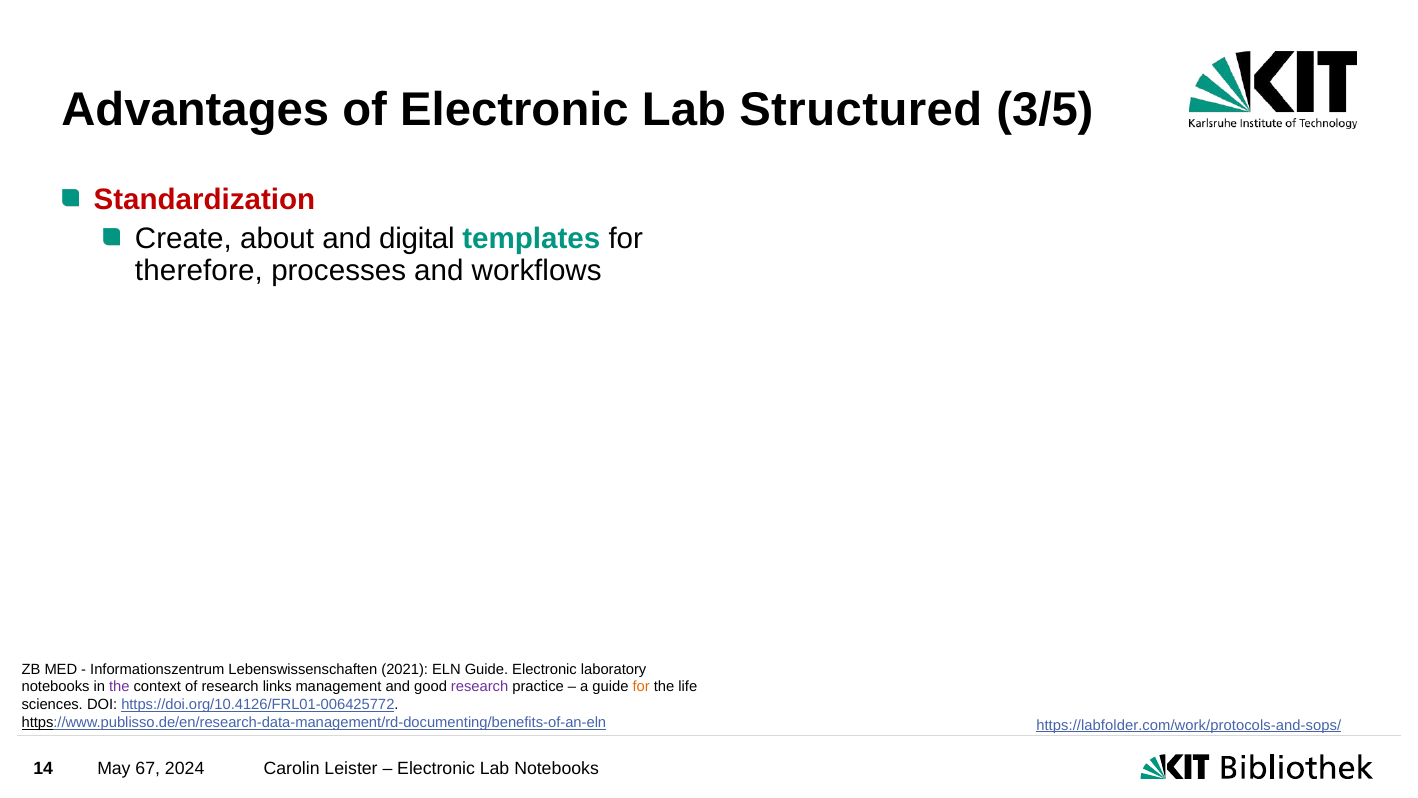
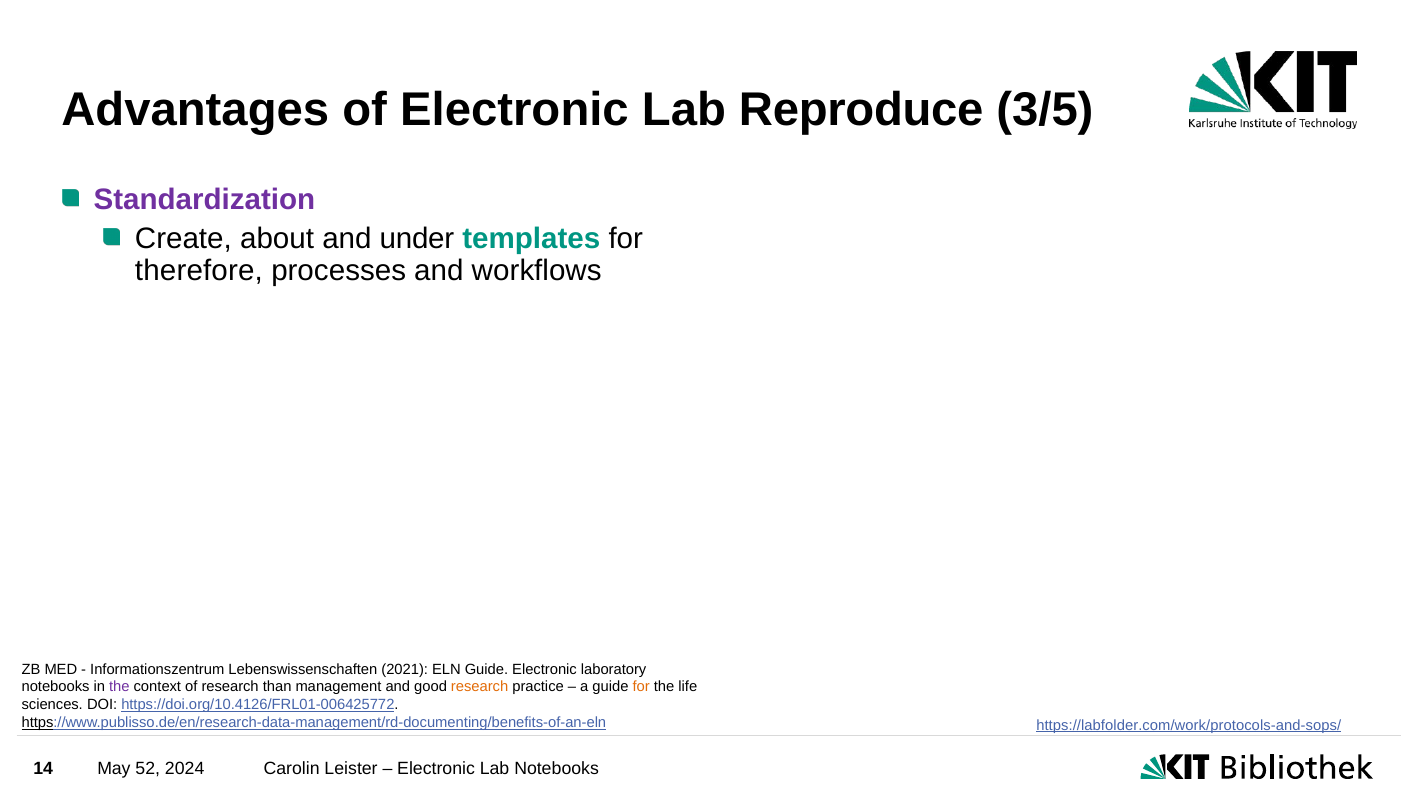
Structured: Structured -> Reproduce
Standardization colour: red -> purple
digital: digital -> under
links: links -> than
research at (480, 687) colour: purple -> orange
67: 67 -> 52
